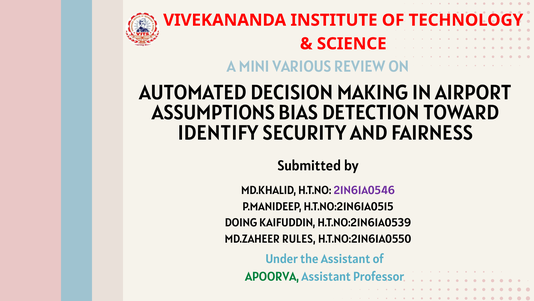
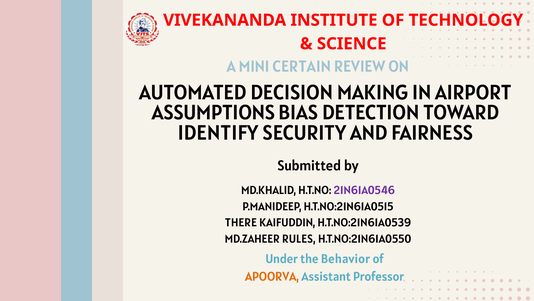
VARIOUS: VARIOUS -> CERTAIN
DOING: DOING -> THERE
the Assistant: Assistant -> Behavior
APOORVA colour: green -> orange
